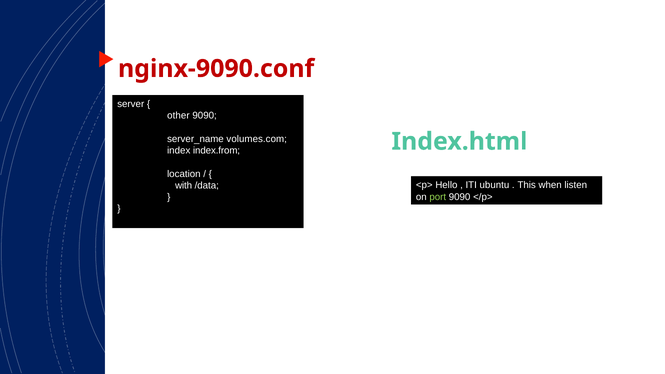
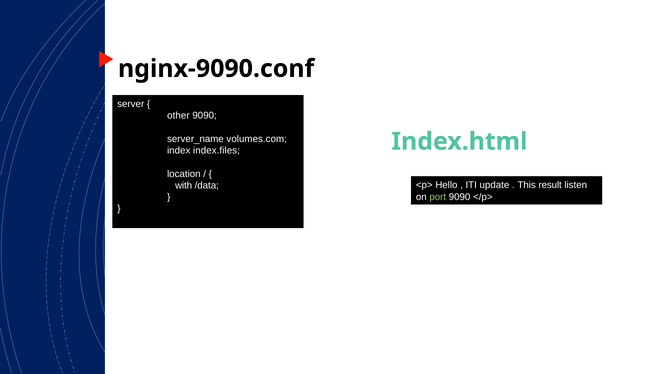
nginx-9090.conf colour: red -> black
index.from: index.from -> index.files
ubuntu: ubuntu -> update
when: when -> result
